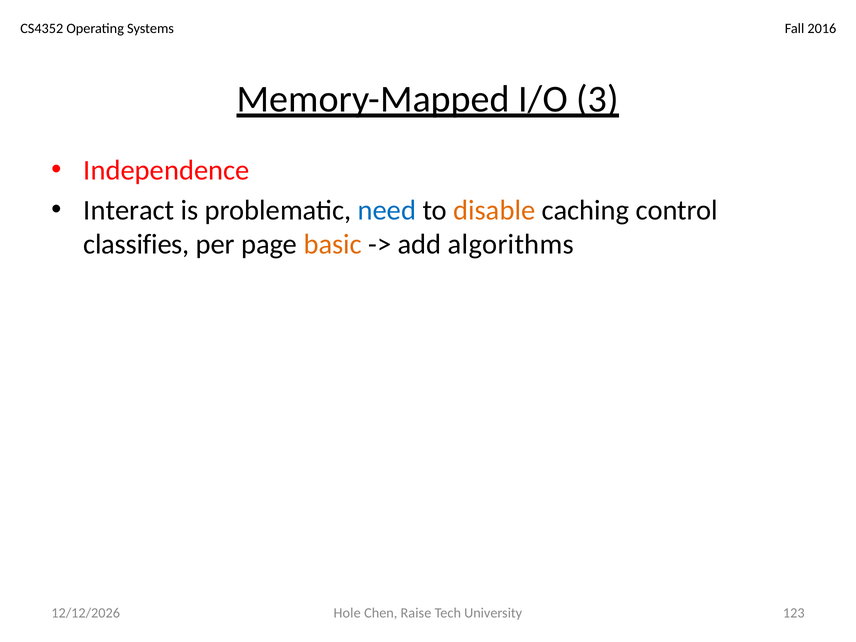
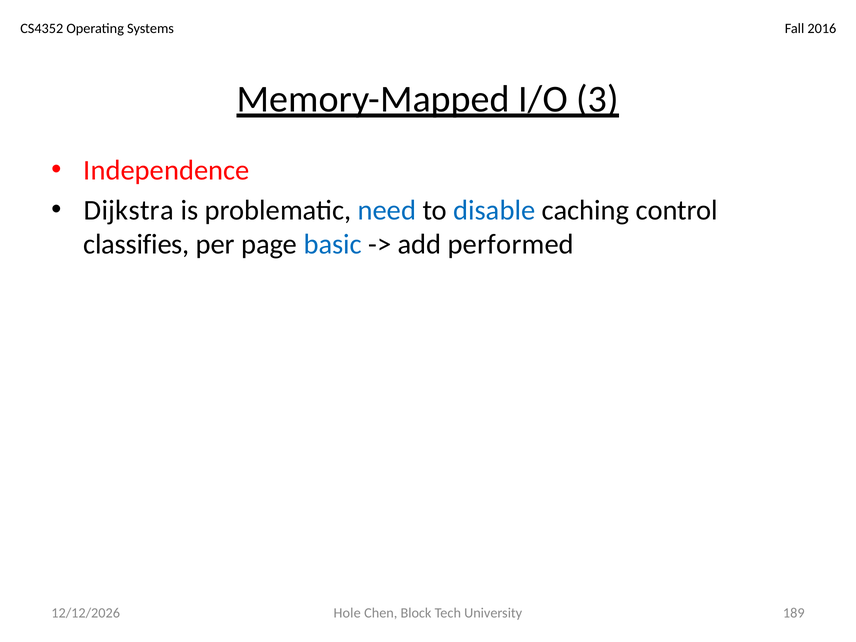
Interact: Interact -> Dijkstra
disable colour: orange -> blue
basic colour: orange -> blue
algorithms: algorithms -> performed
Raise: Raise -> Block
123: 123 -> 189
